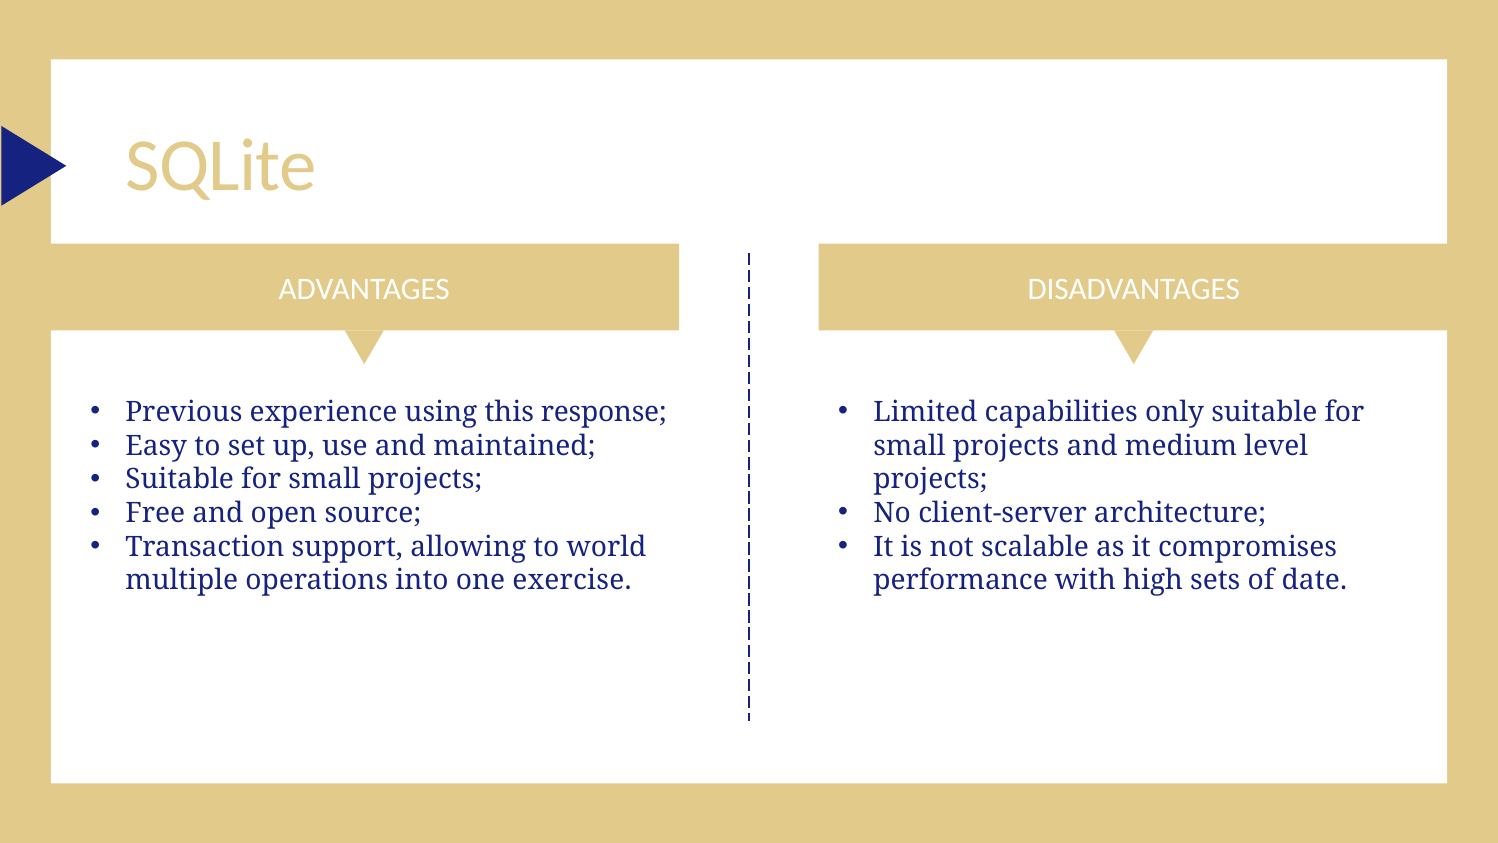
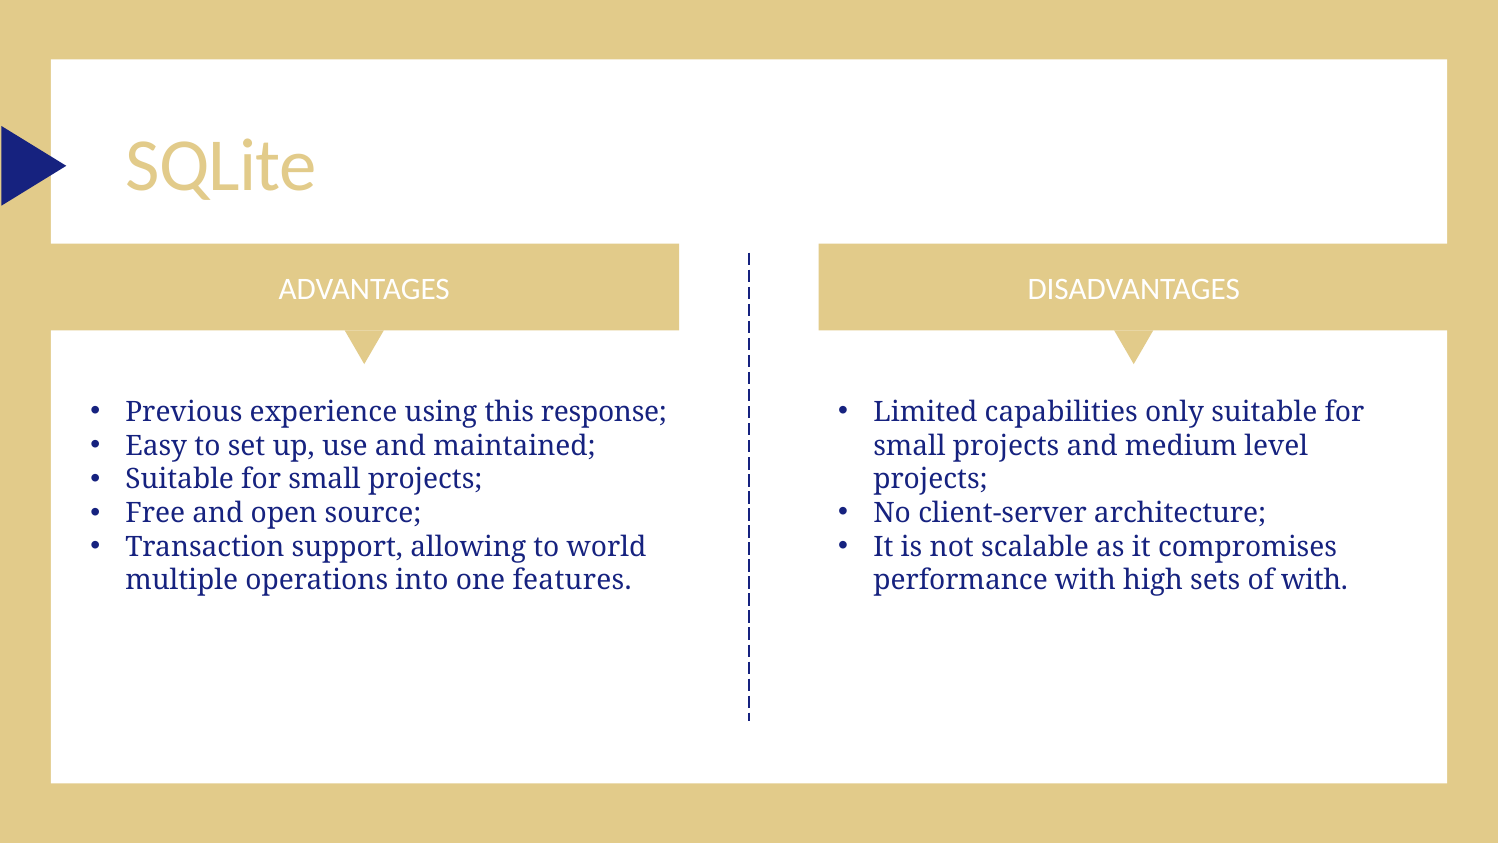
exercise: exercise -> features
of date: date -> with
